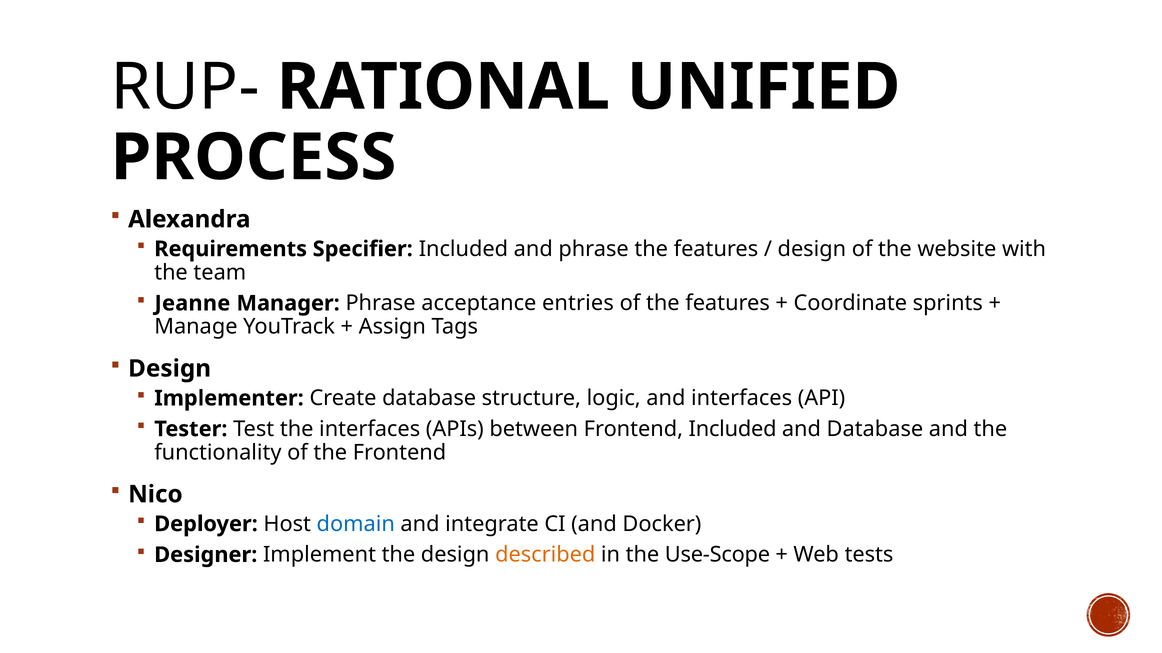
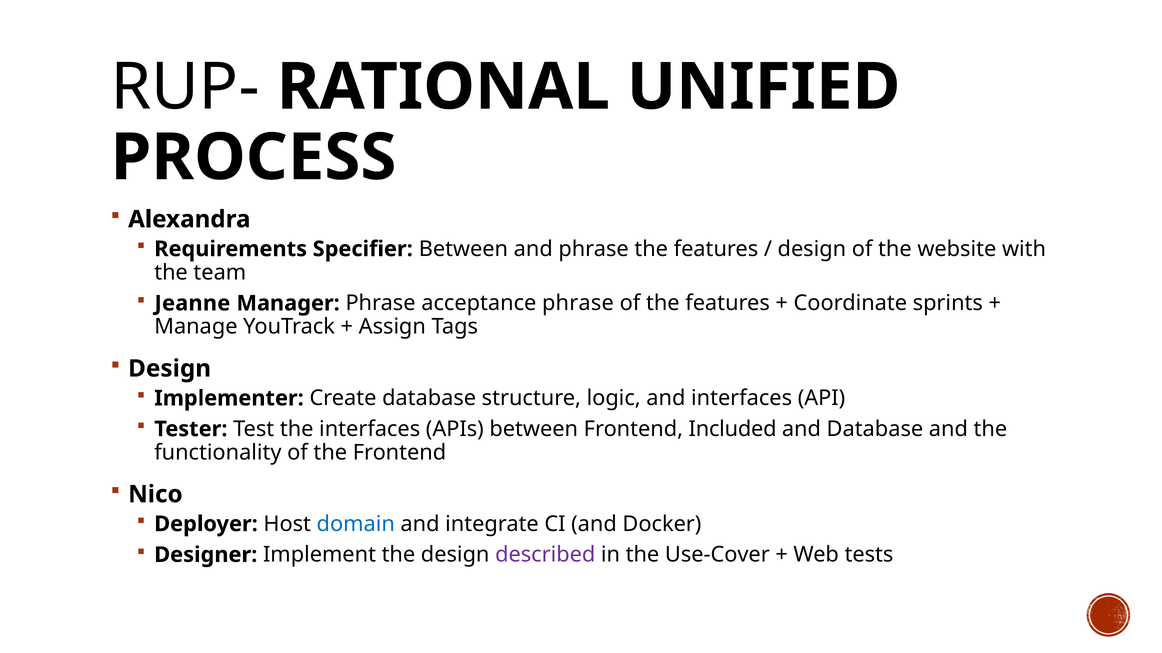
Specifier Included: Included -> Between
acceptance entries: entries -> phrase
described colour: orange -> purple
Use-Scope: Use-Scope -> Use-Cover
